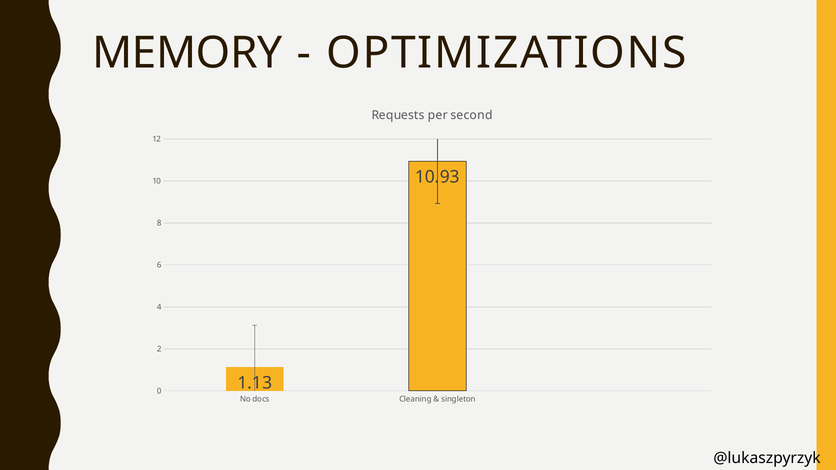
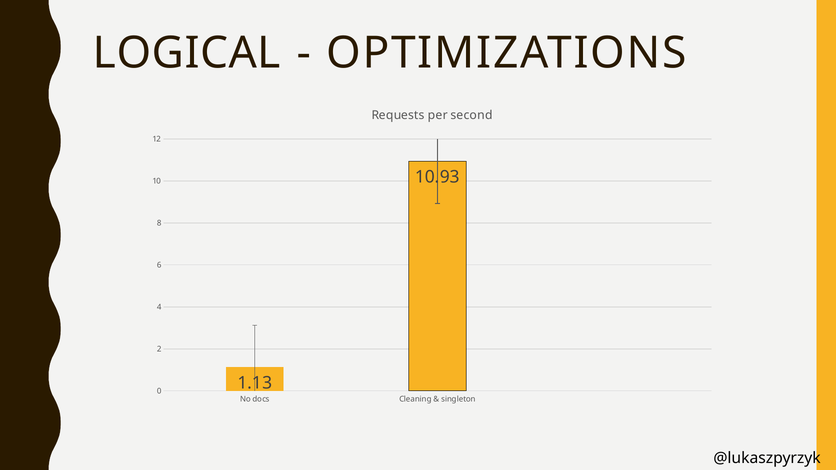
MEMORY: MEMORY -> LOGICAL
